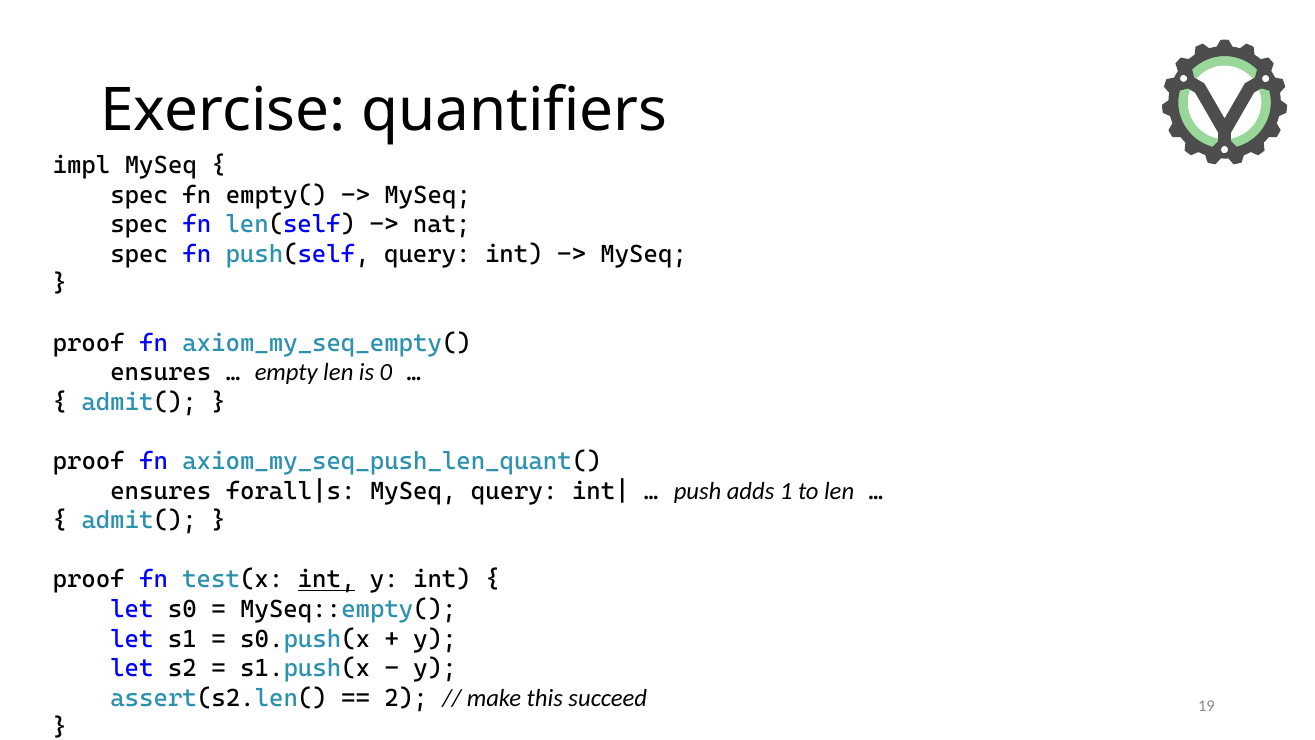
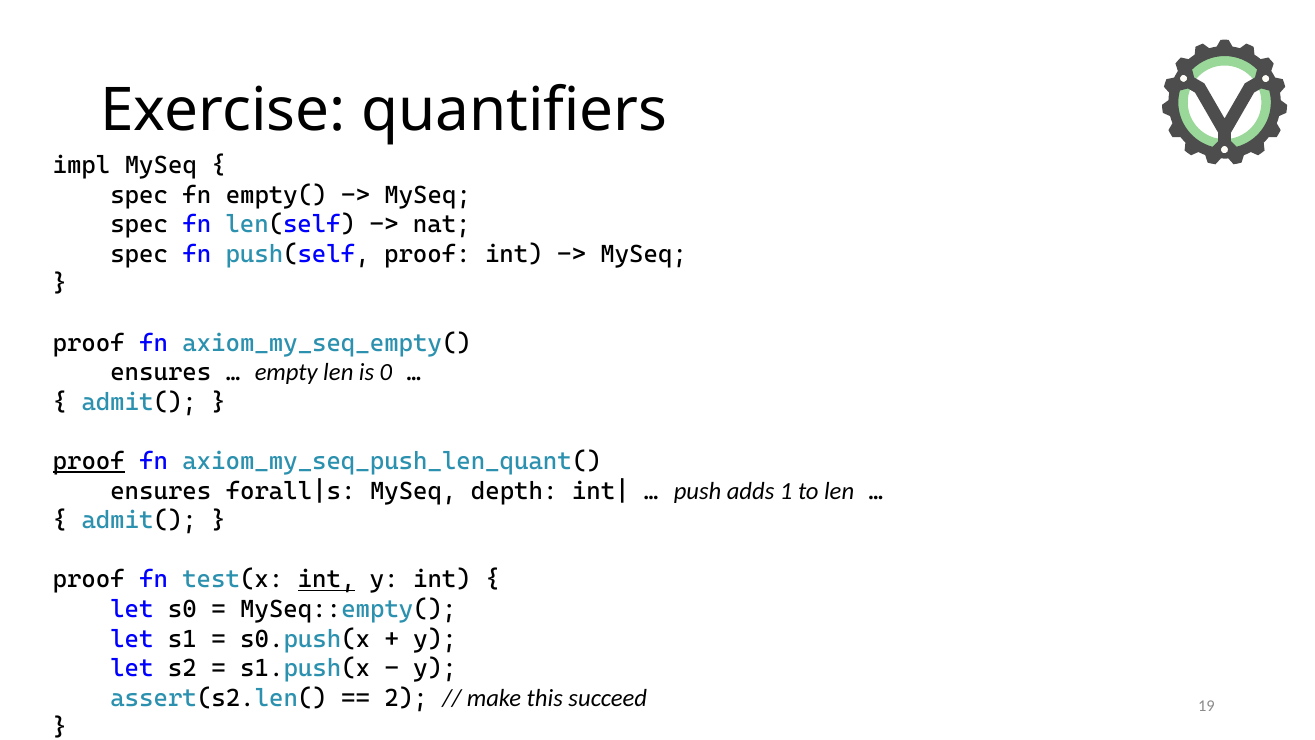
push(self query: query -> proof
proof at (89, 461) underline: none -> present
MySeq query: query -> depth
